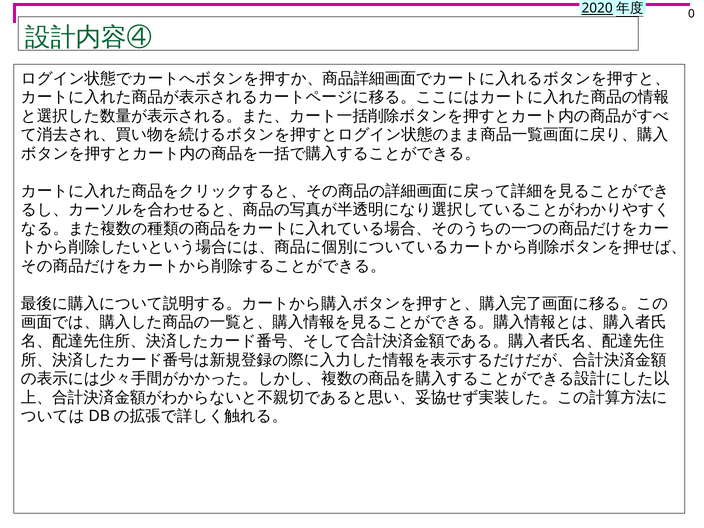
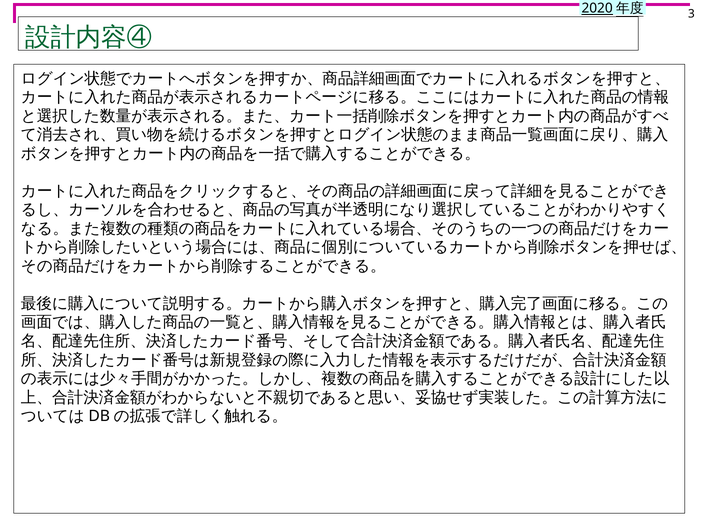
0: 0 -> 3
